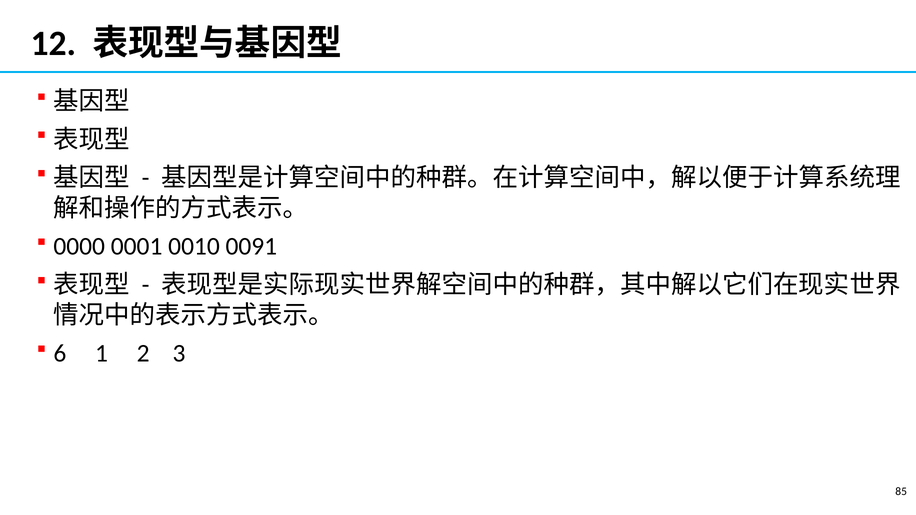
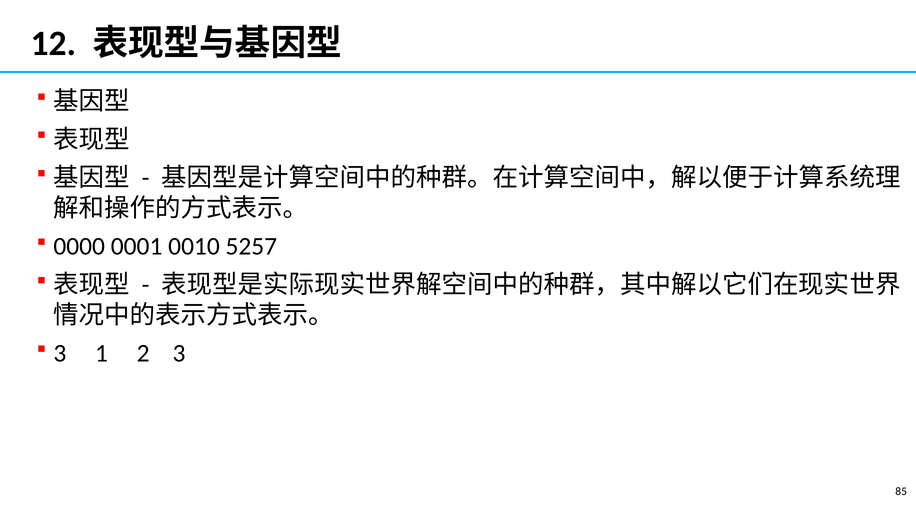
0091: 0091 -> 5257
6 at (60, 354): 6 -> 3
